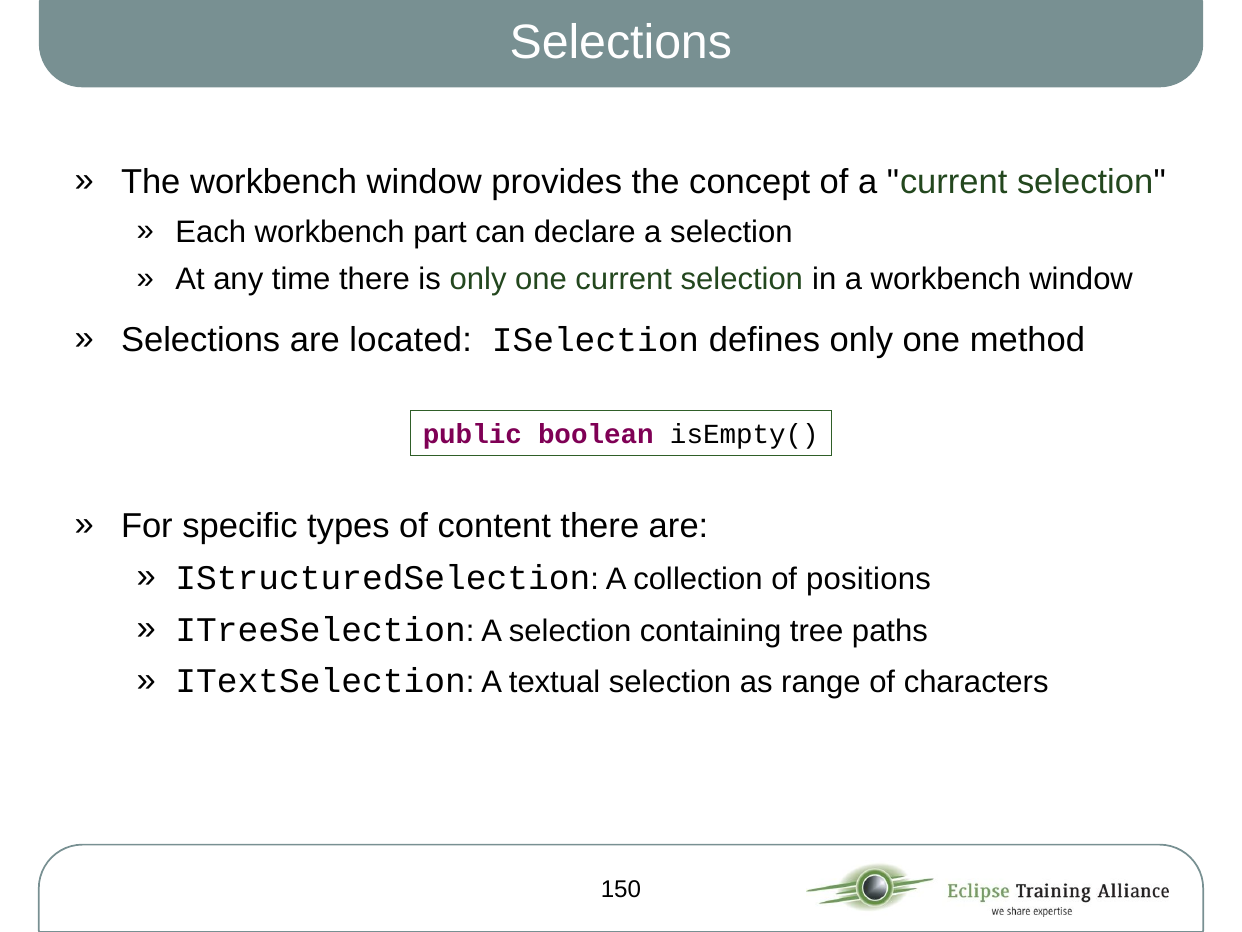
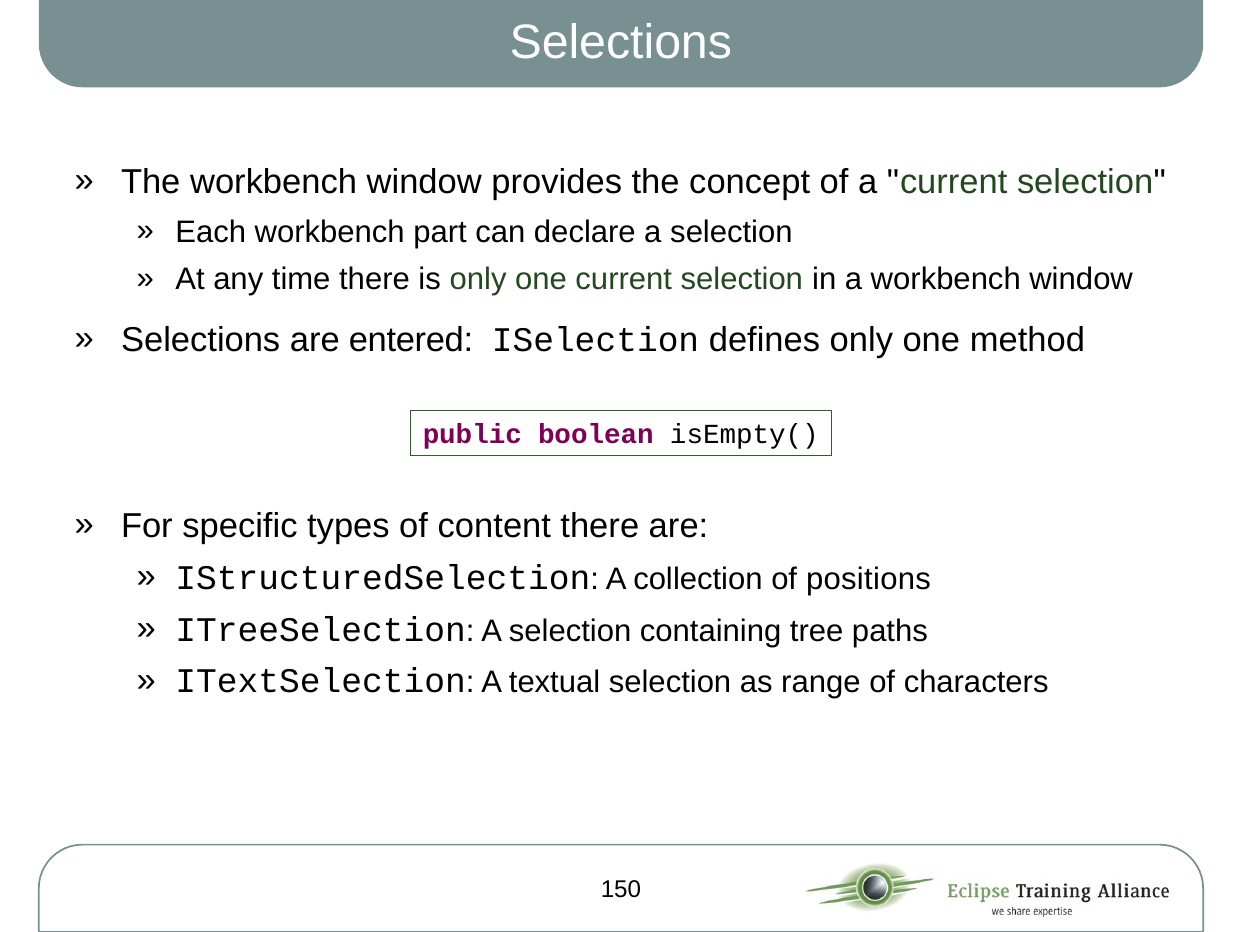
located: located -> entered
